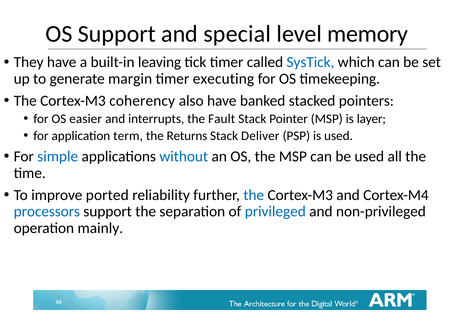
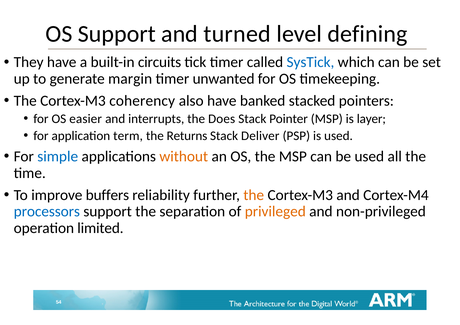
special: special -> turned
memory: memory -> defining
leaving: leaving -> circuits
executing: executing -> unwanted
Fault: Fault -> Does
without colour: blue -> orange
ported: ported -> buffers
the at (254, 195) colour: blue -> orange
privileged colour: blue -> orange
mainly: mainly -> limited
